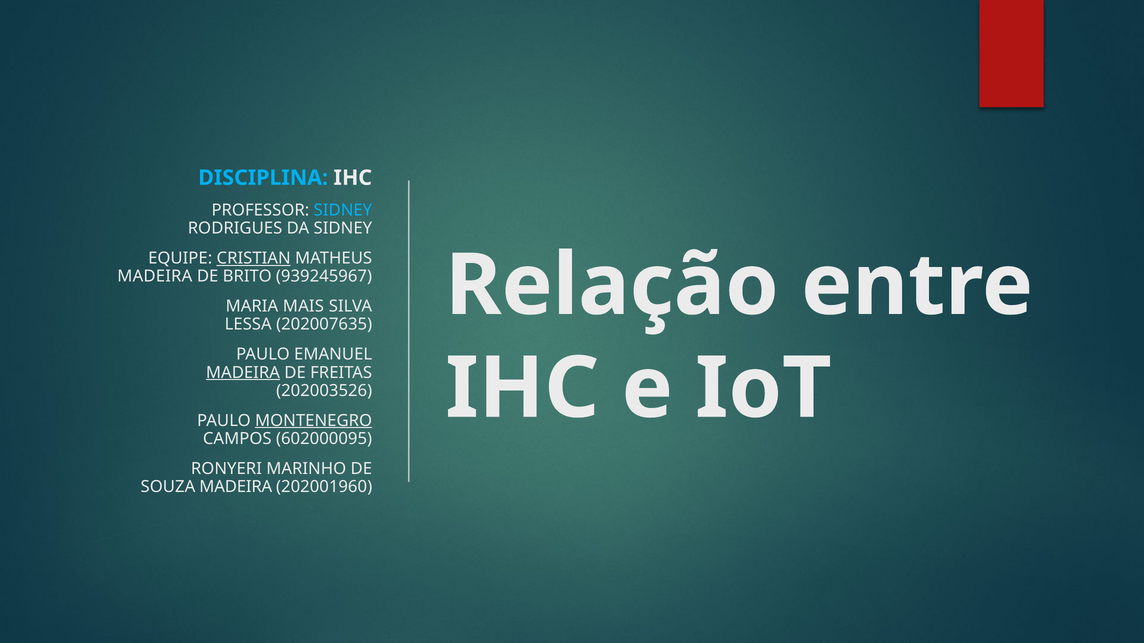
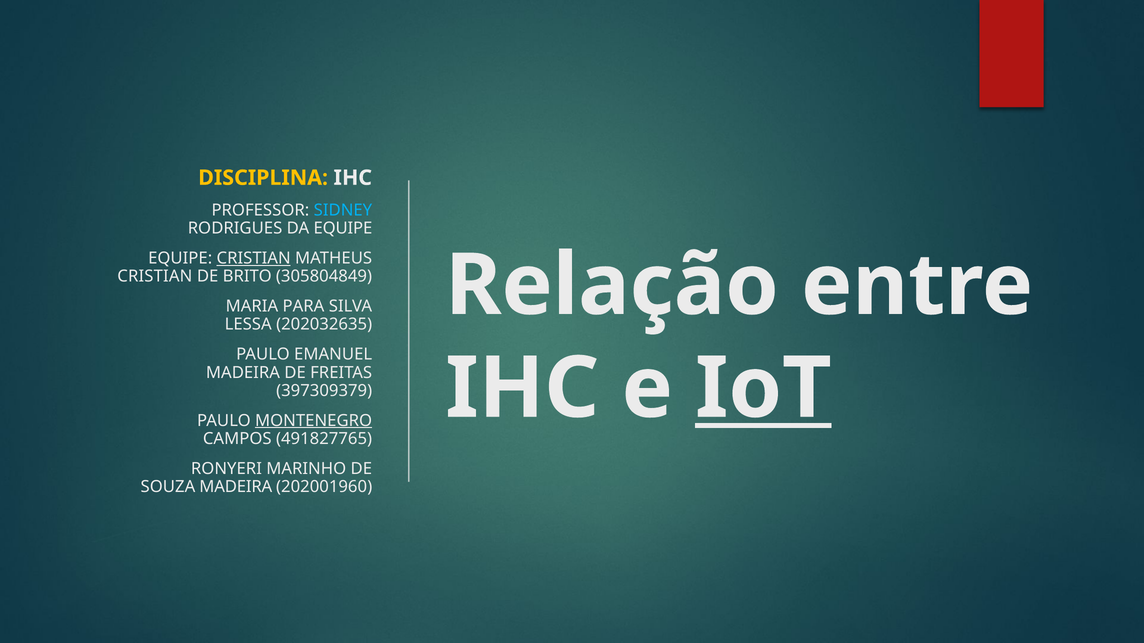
DISCIPLINA colour: light blue -> yellow
DA SIDNEY: SIDNEY -> EQUIPE
MADEIRA at (155, 277): MADEIRA -> CRISTIAN
939245967: 939245967 -> 305804849
MAIS: MAIS -> PARA
202007635: 202007635 -> 202032635
MADEIRA at (243, 373) underline: present -> none
IoT underline: none -> present
202003526: 202003526 -> 397309379
602000095: 602000095 -> 491827765
